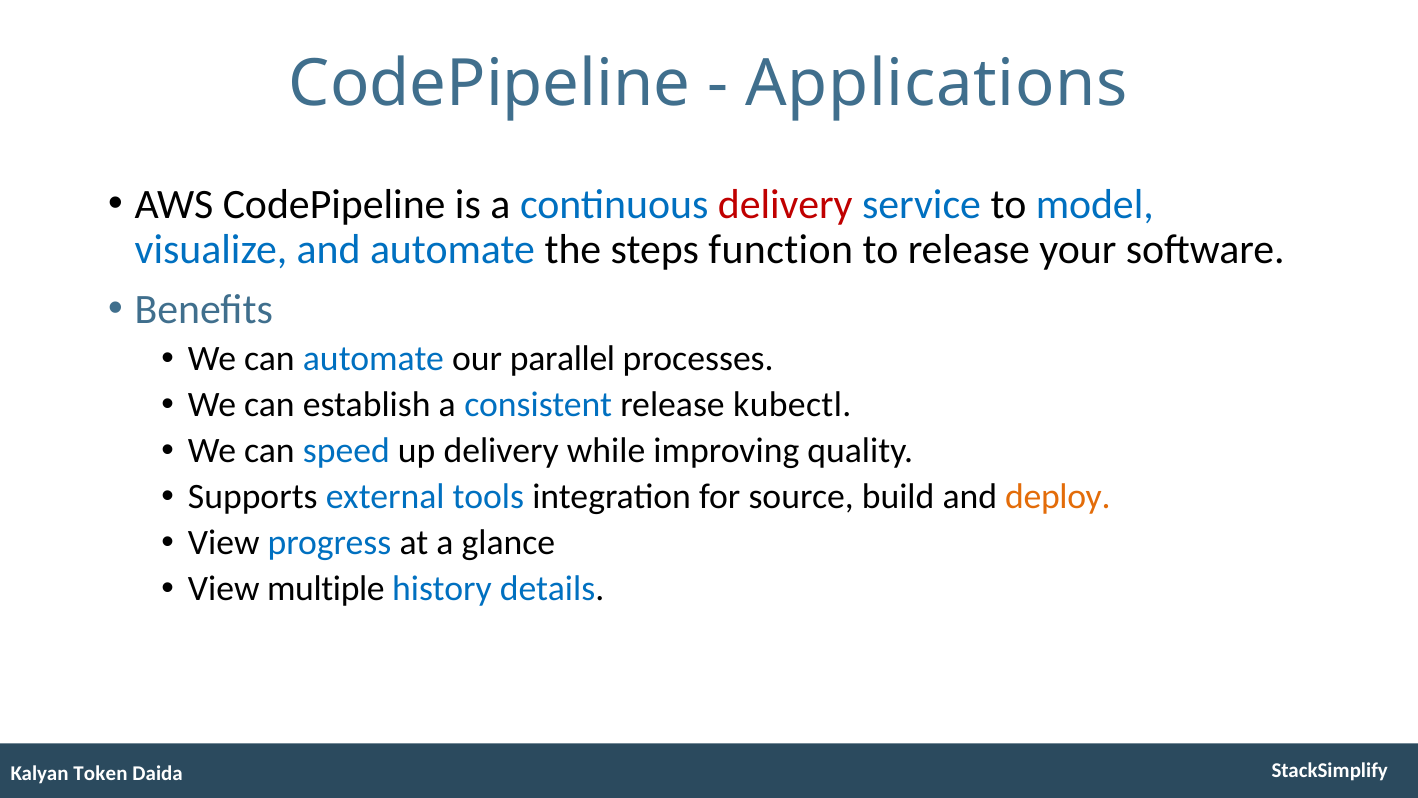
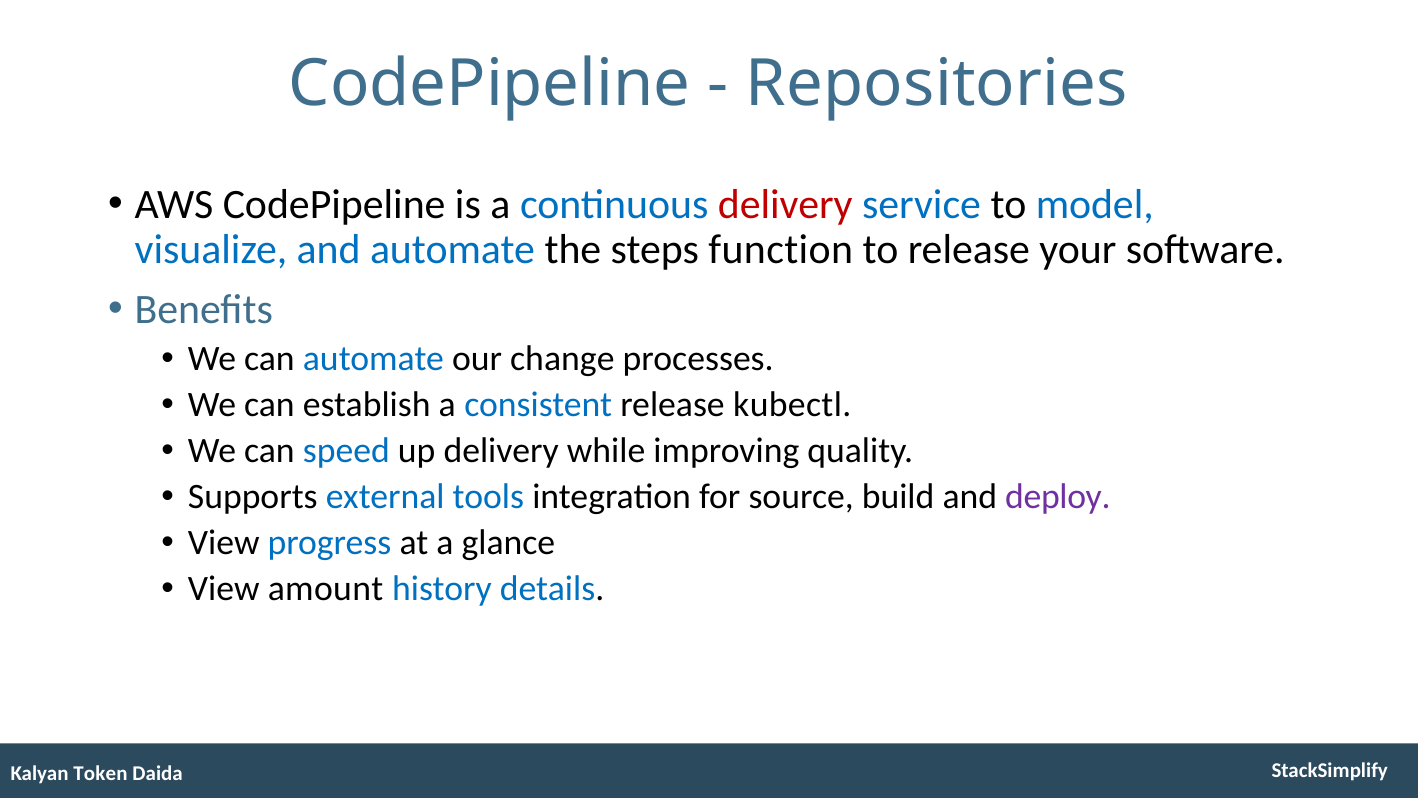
Applications: Applications -> Repositories
parallel: parallel -> change
deploy colour: orange -> purple
multiple: multiple -> amount
